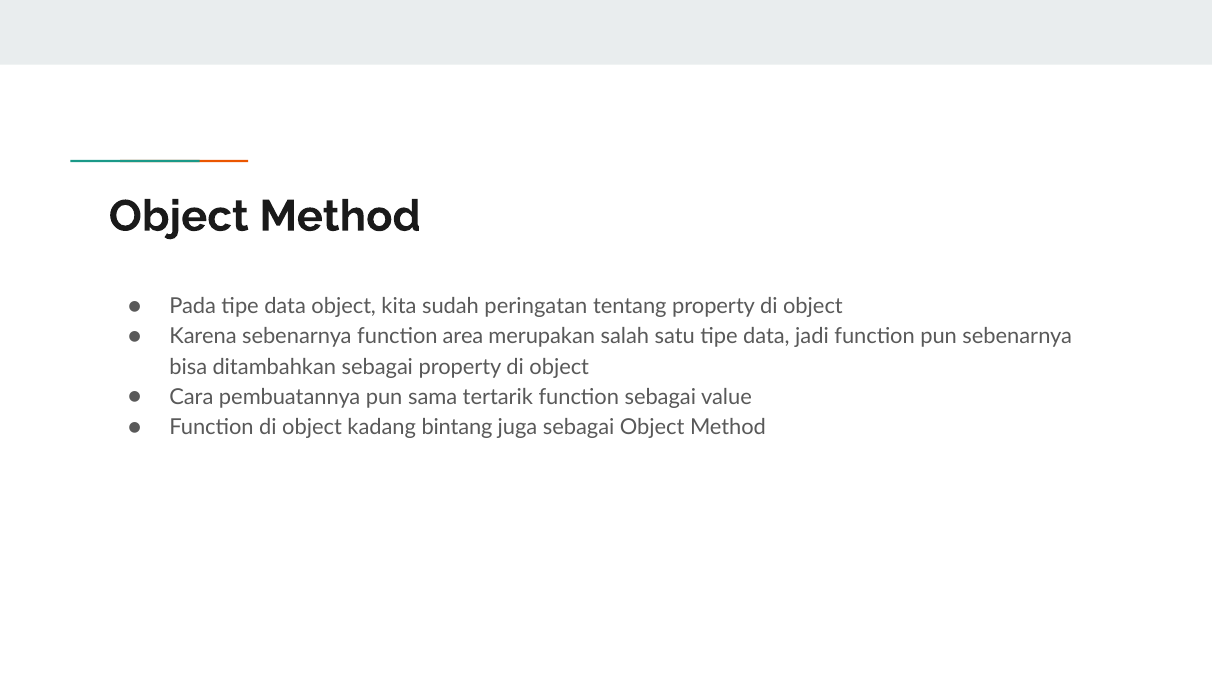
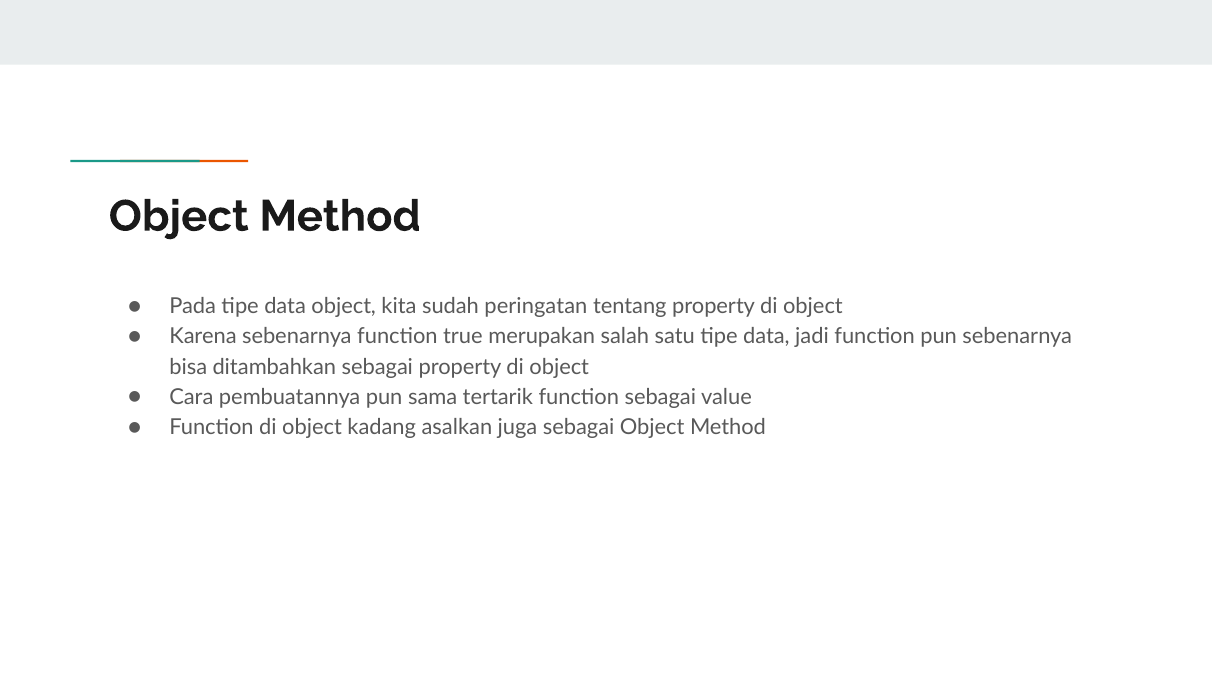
area: area -> true
bintang: bintang -> asalkan
